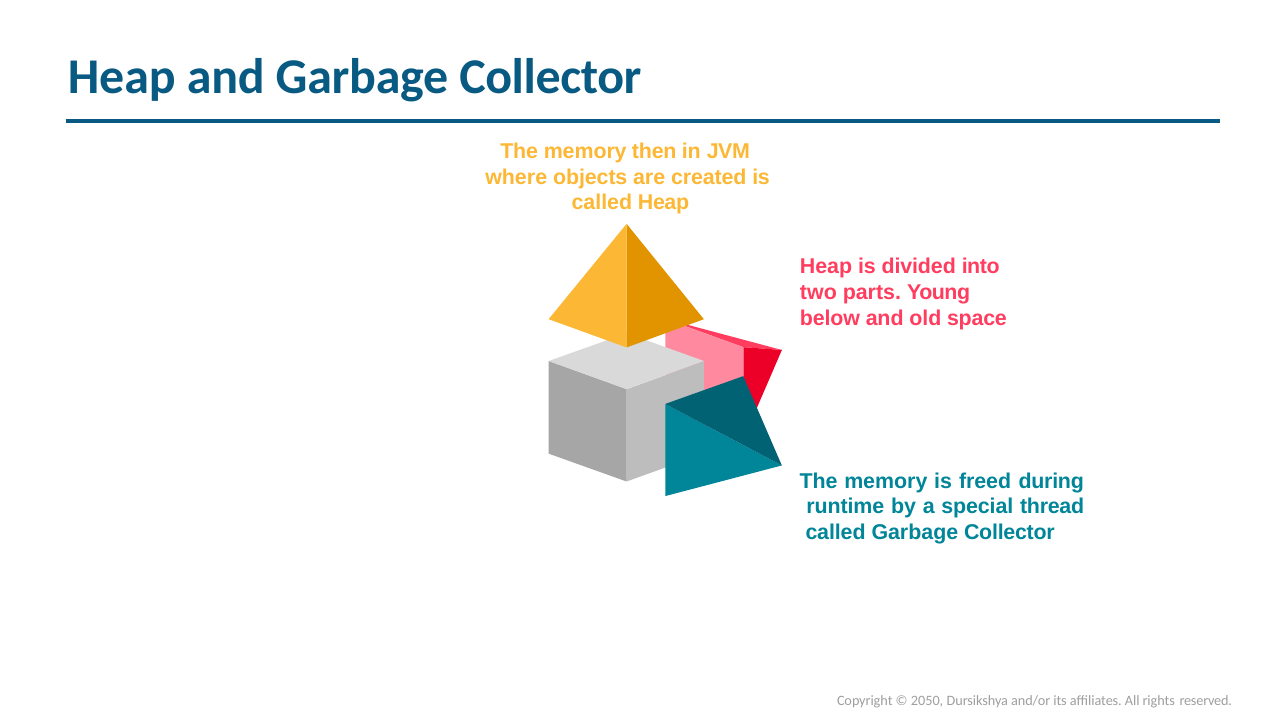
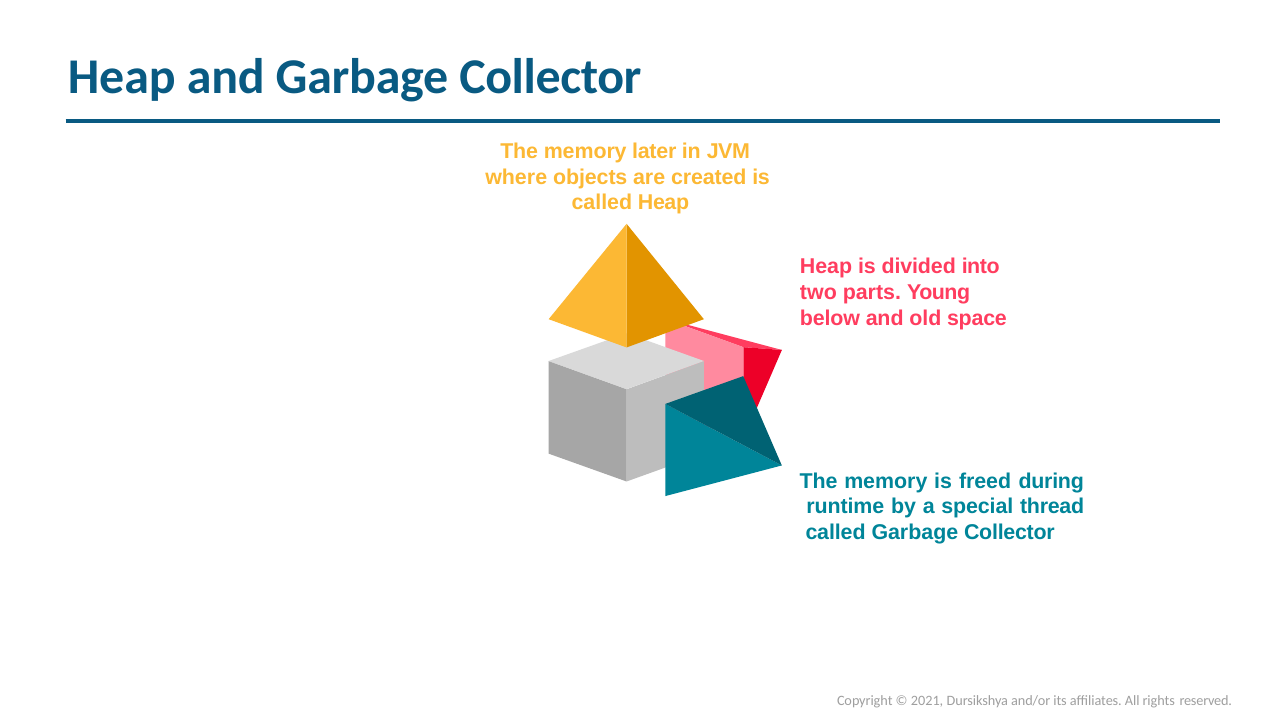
then: then -> later
2050: 2050 -> 2021
